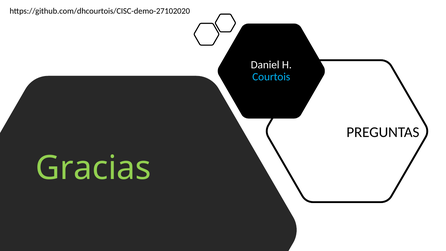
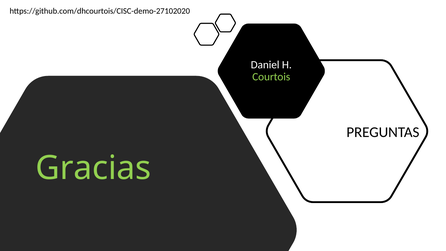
Courtois colour: light blue -> light green
